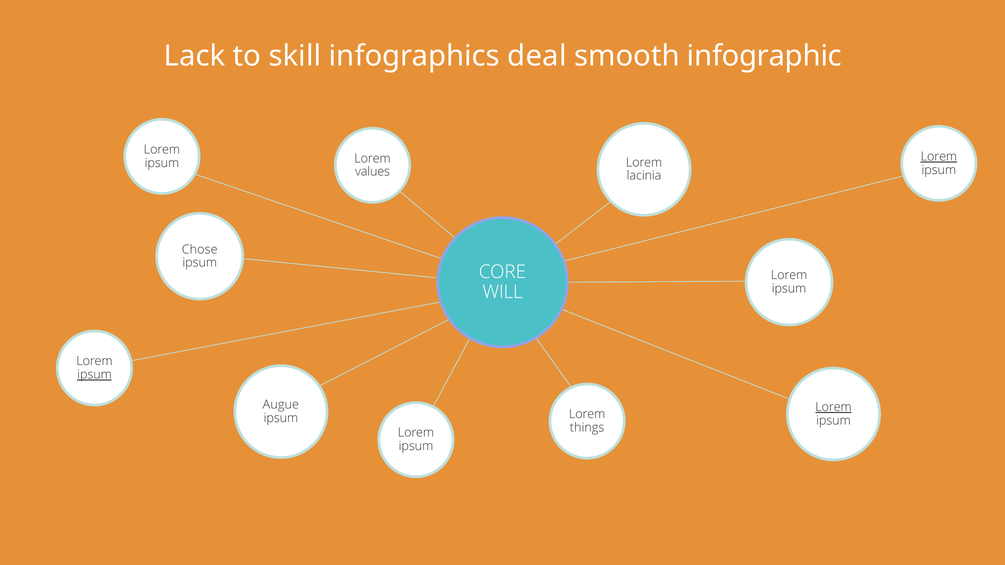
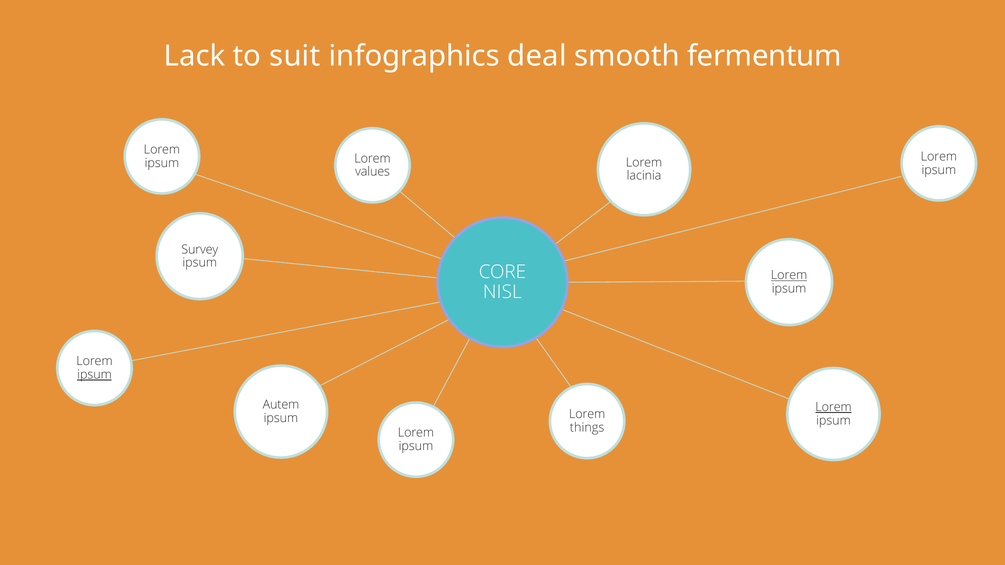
skill: skill -> suit
infographic: infographic -> fermentum
Lorem at (939, 157) underline: present -> none
Chose: Chose -> Survey
Lorem at (789, 275) underline: none -> present
WILL: WILL -> NISL
Augue: Augue -> Autem
